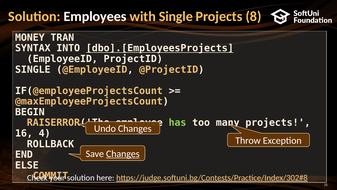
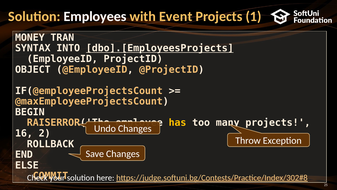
with Single: Single -> Event
8: 8 -> 1
SINGLE at (33, 69): SINGLE -> OBJECT
has colour: light green -> yellow
4: 4 -> 2
Changes at (123, 153) underline: present -> none
